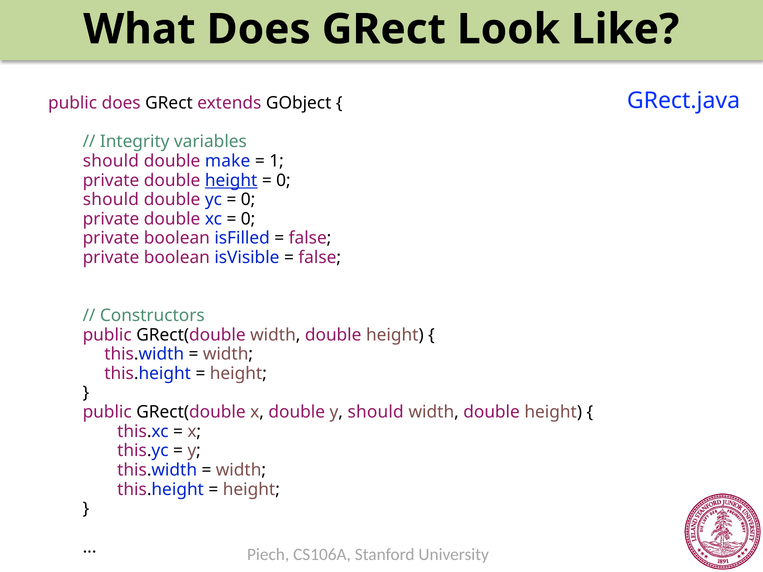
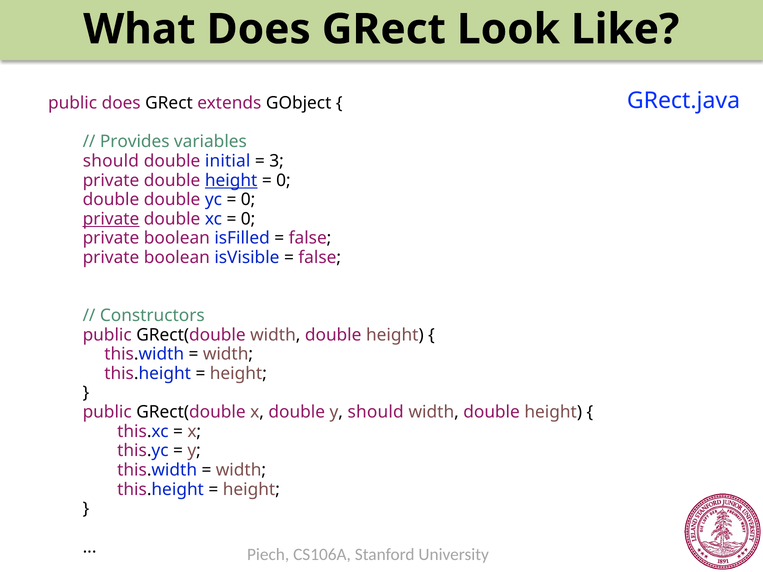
Integrity: Integrity -> Provides
make: make -> initial
1: 1 -> 3
should at (111, 200): should -> double
private at (111, 219) underline: none -> present
